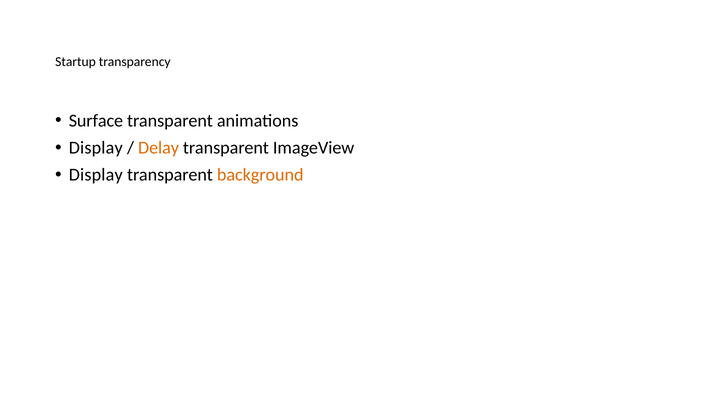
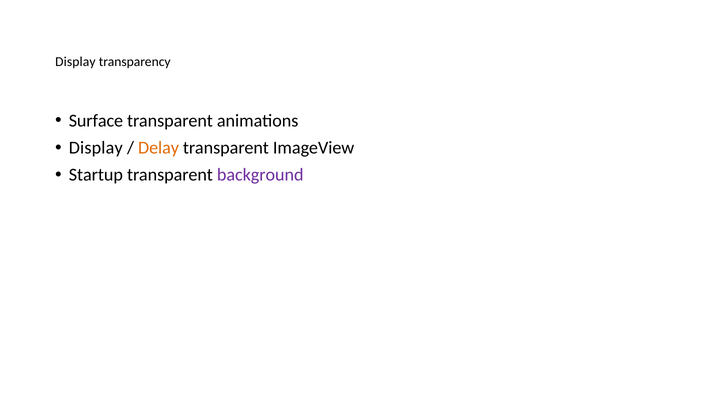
Startup at (75, 62): Startup -> Display
Display at (96, 175): Display -> Startup
background colour: orange -> purple
